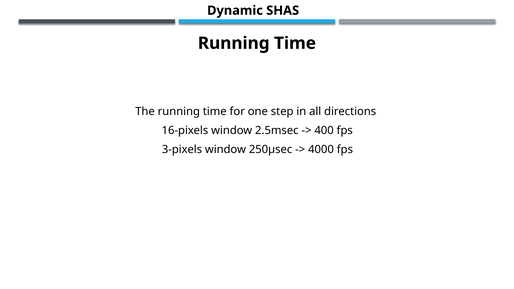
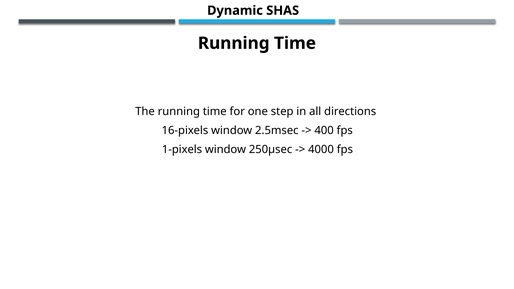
3-pixels: 3-pixels -> 1-pixels
